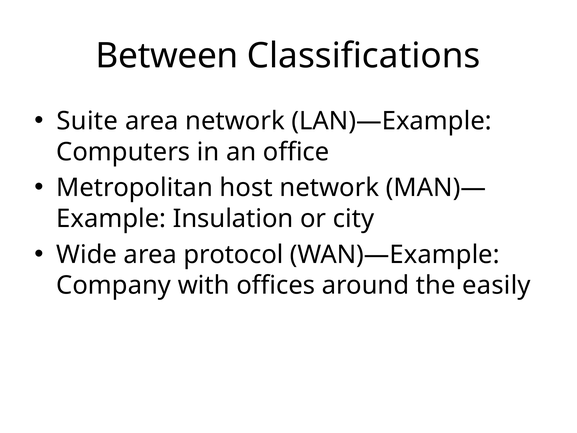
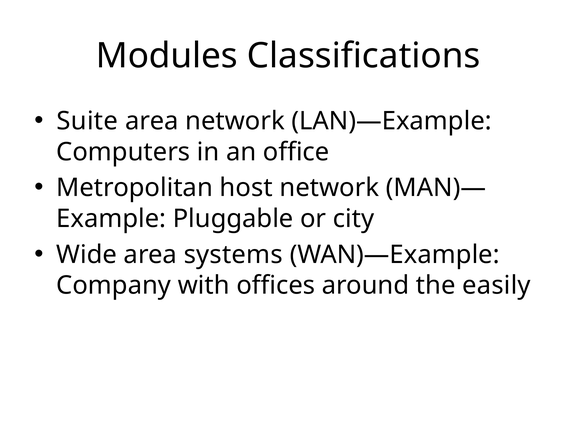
Between: Between -> Modules
Insulation: Insulation -> Pluggable
protocol: protocol -> systems
